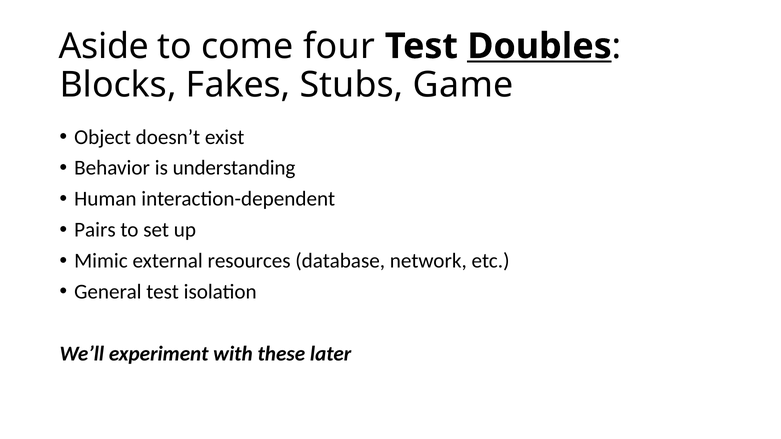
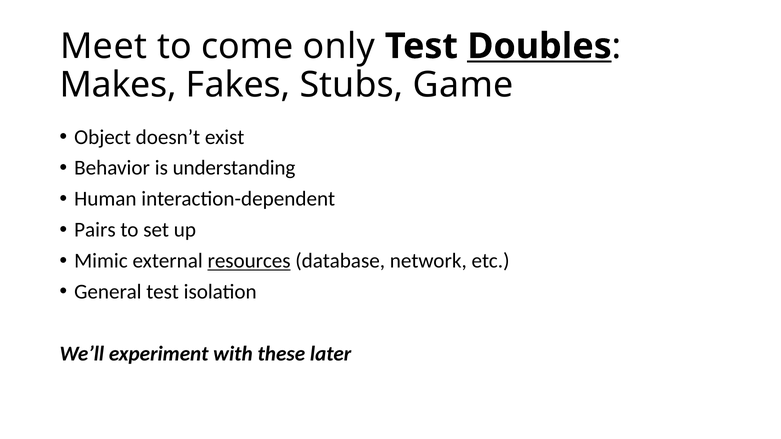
Aside: Aside -> Meet
four: four -> only
Blocks: Blocks -> Makes
resources underline: none -> present
